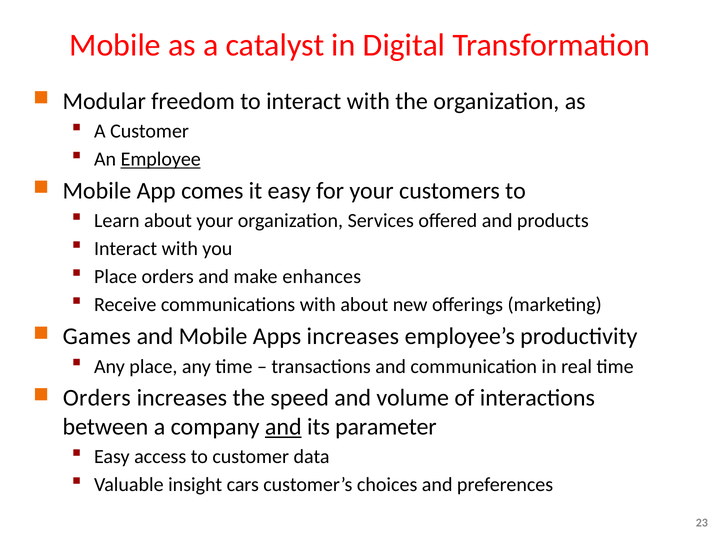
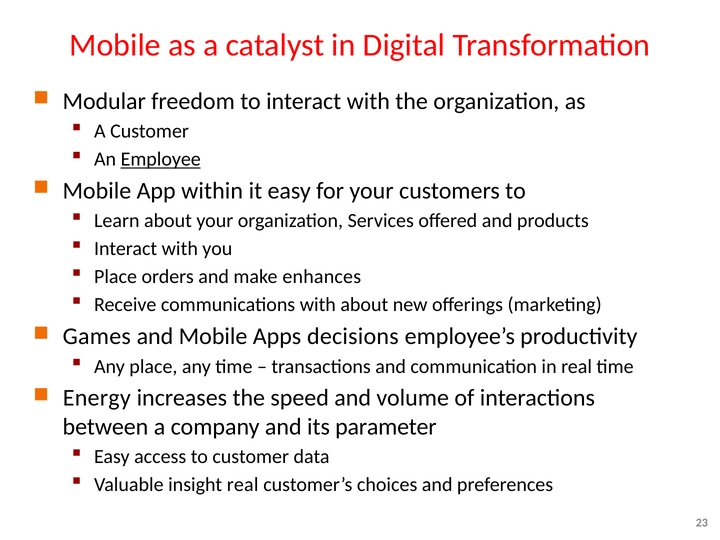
comes: comes -> within
Apps increases: increases -> decisions
Orders at (97, 398): Orders -> Energy
and at (283, 427) underline: present -> none
insight cars: cars -> real
